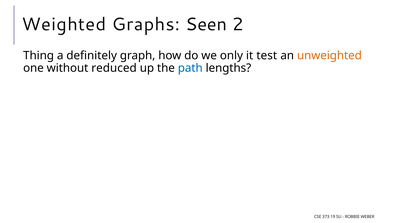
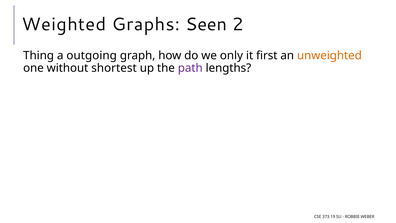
definitely: definitely -> outgoing
test: test -> first
reduced: reduced -> shortest
path colour: blue -> purple
